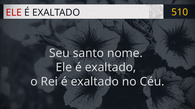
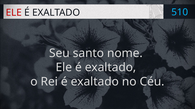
510 colour: yellow -> light blue
